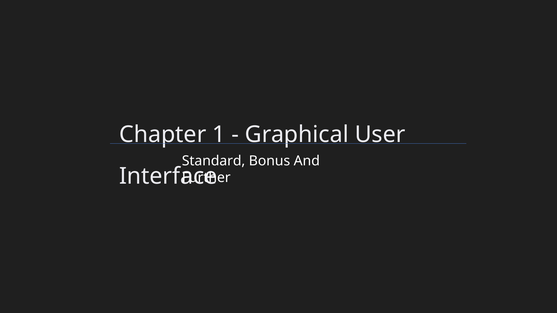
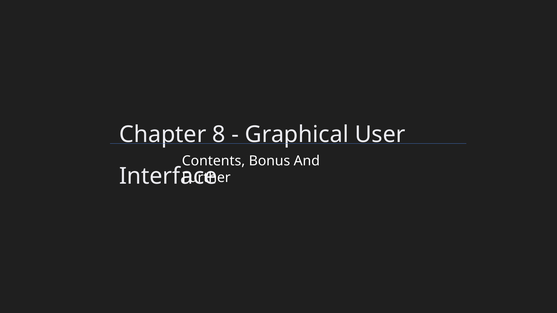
1: 1 -> 8
Standard: Standard -> Contents
